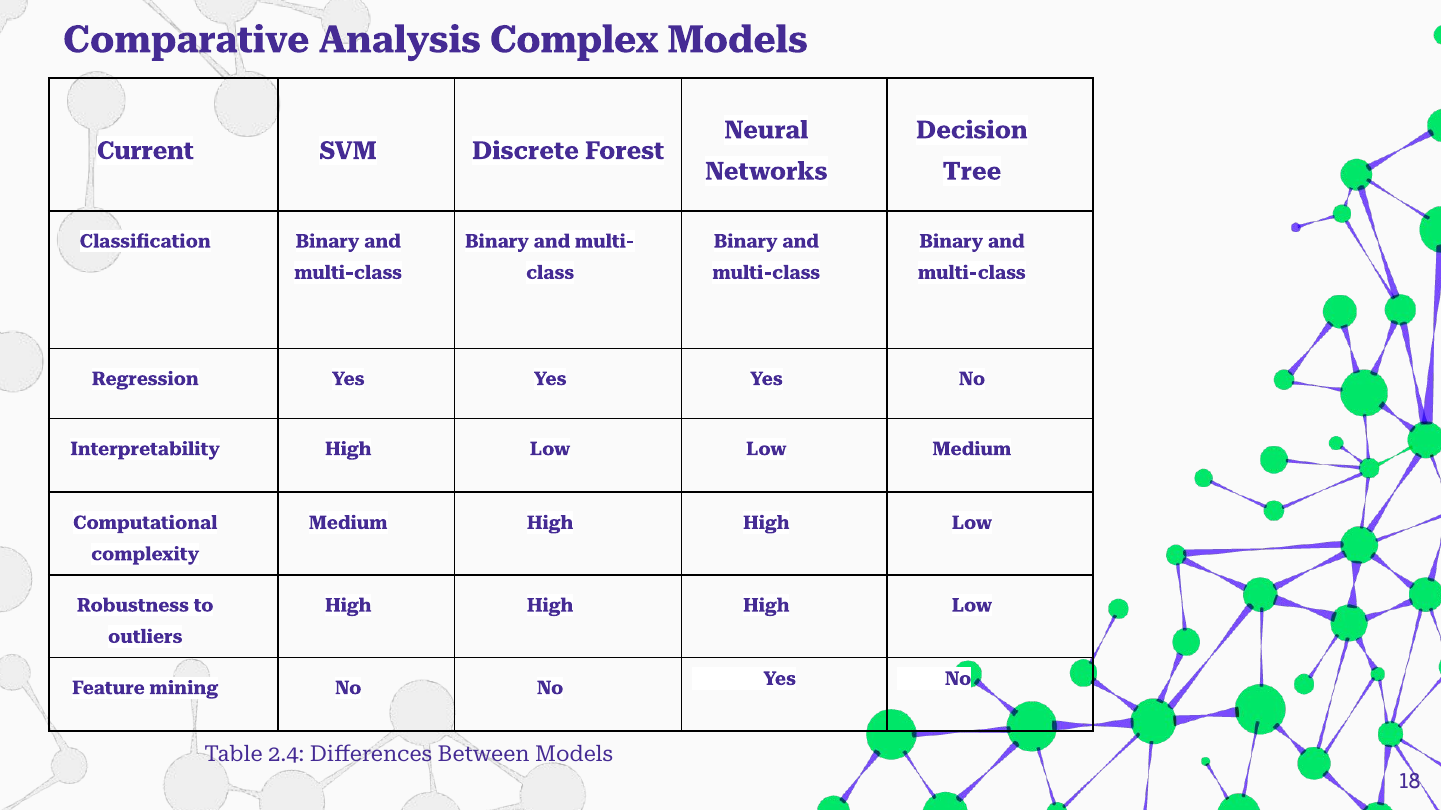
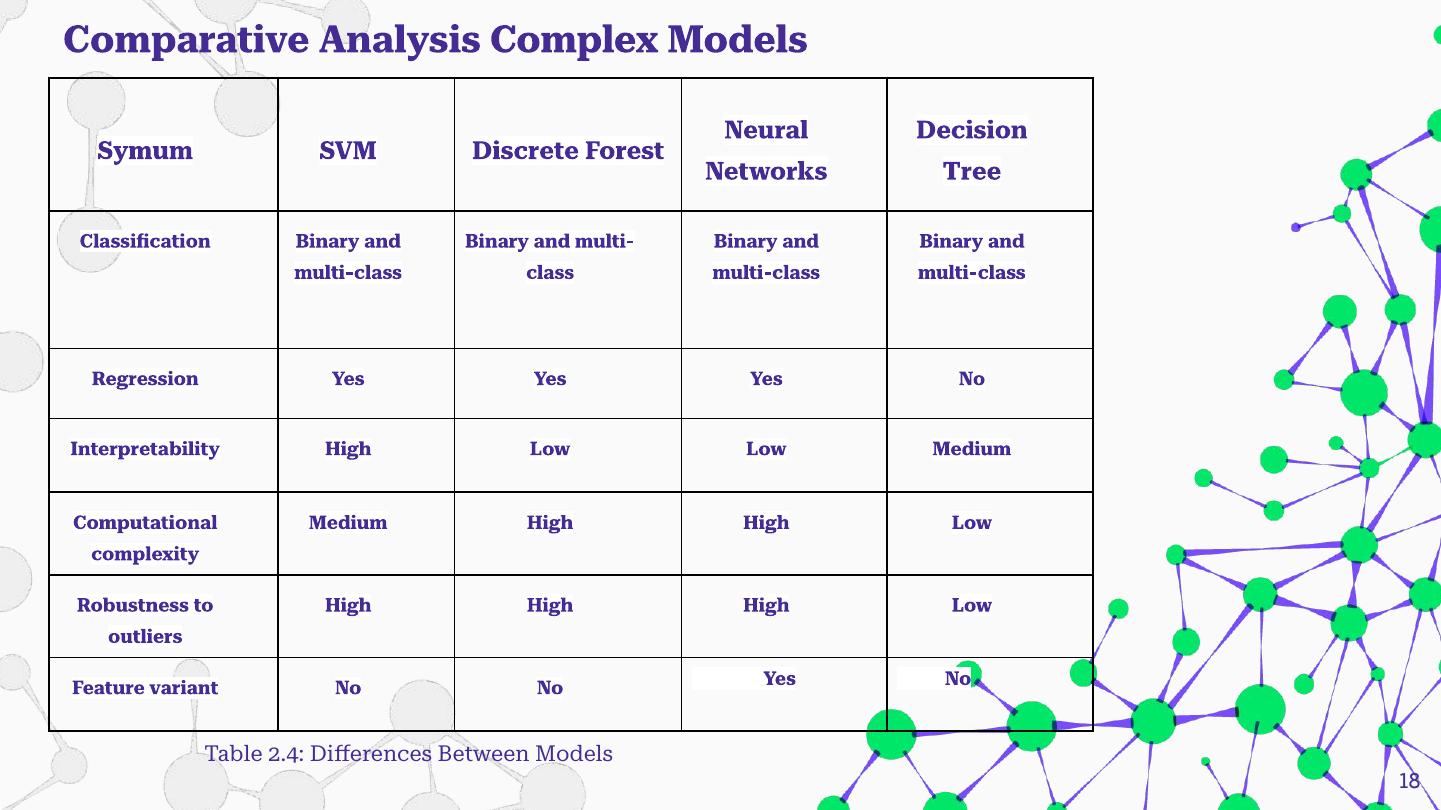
Current: Current -> Symum
mining: mining -> variant
